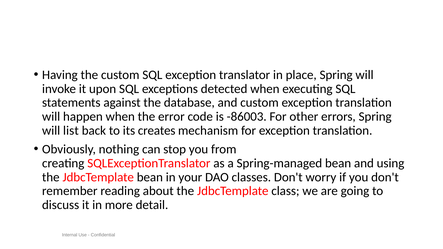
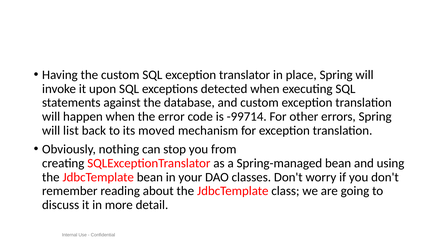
-86003: -86003 -> -99714
creates: creates -> moved
